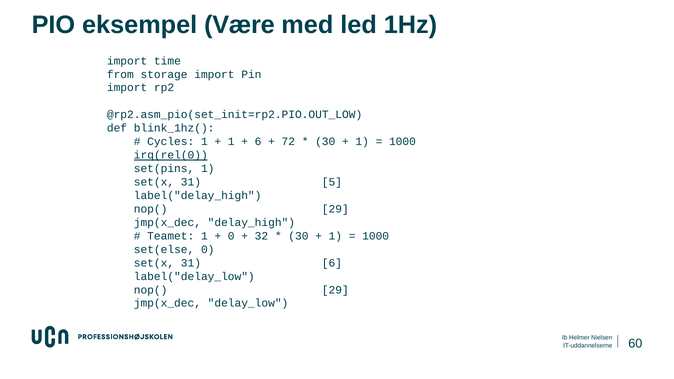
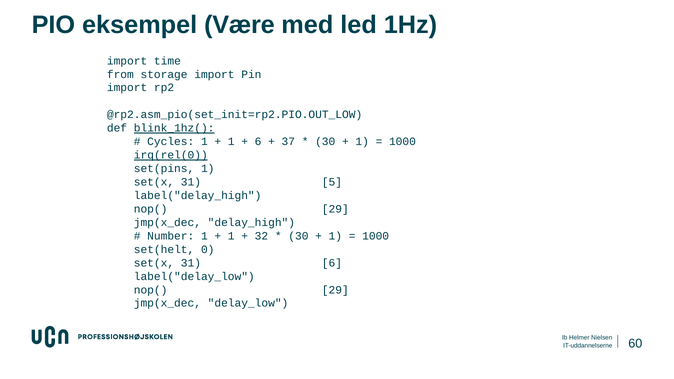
blink_1hz( underline: none -> present
72: 72 -> 37
Teamet: Teamet -> Number
0 at (231, 236): 0 -> 1
set(else: set(else -> set(helt
